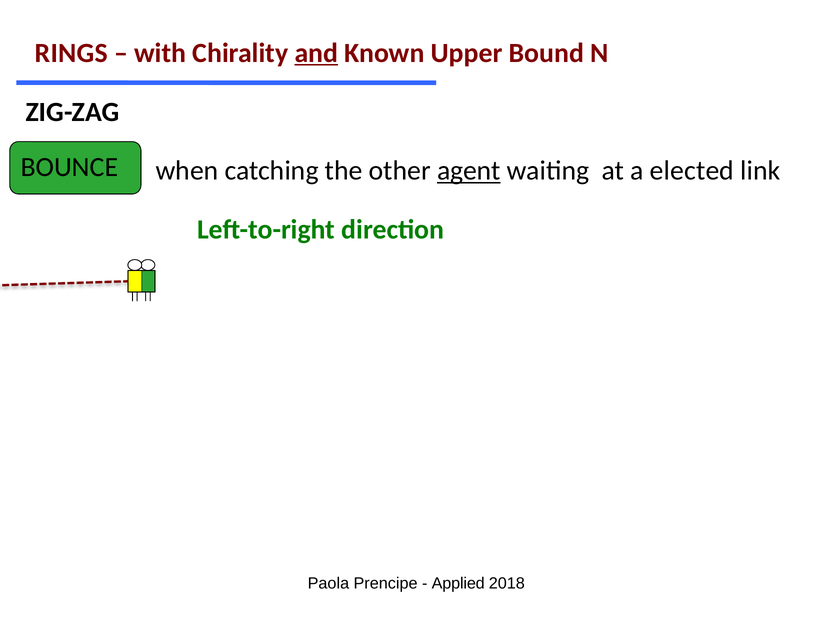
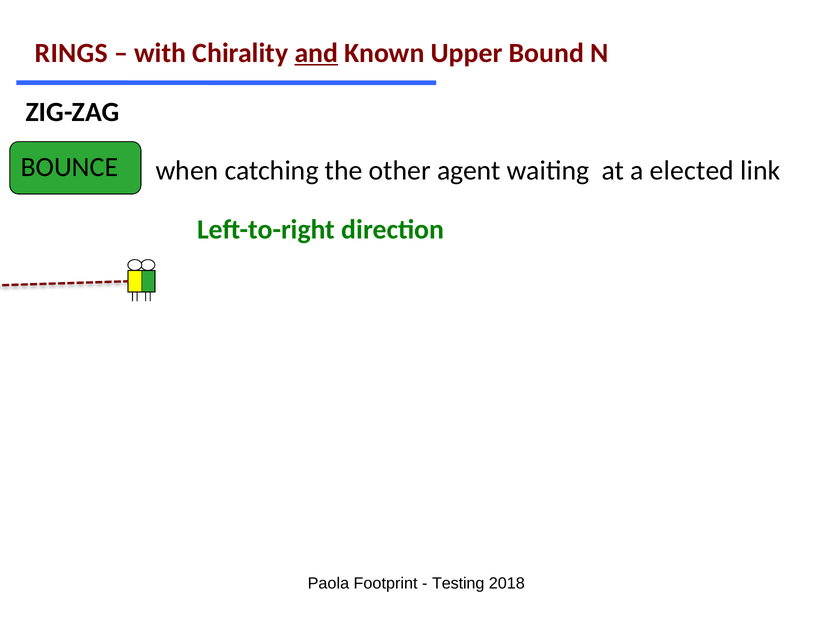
agent underline: present -> none
Prencipe: Prencipe -> Footprint
Applied: Applied -> Testing
